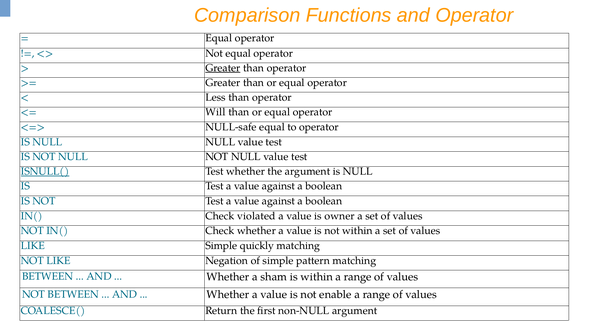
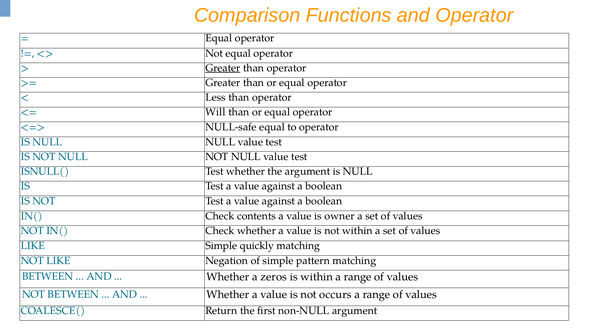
ISNULL( underline: present -> none
violated: violated -> contents
sham: sham -> zeros
enable: enable -> occurs
